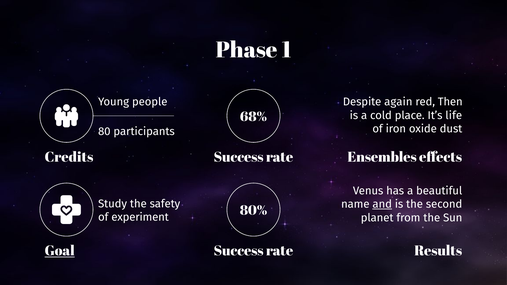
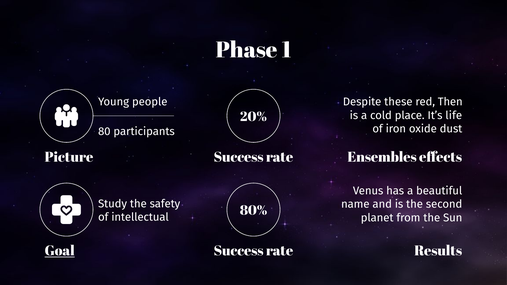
again: again -> these
68%: 68% -> 20%
Credits: Credits -> Picture
and underline: present -> none
experiment: experiment -> intellectual
